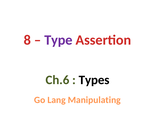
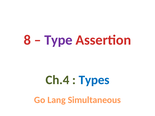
Ch.6: Ch.6 -> Ch.4
Types colour: black -> blue
Manipulating: Manipulating -> Simultaneous
